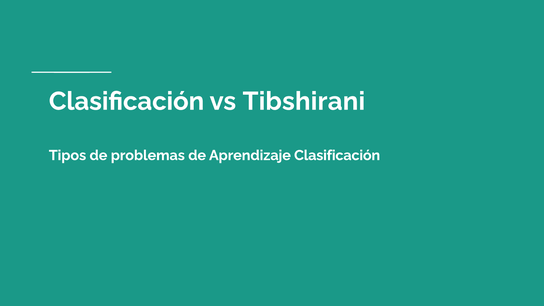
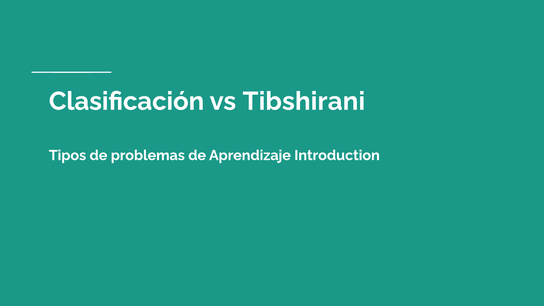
Aprendizaje Clasificación: Clasificación -> Introduction
